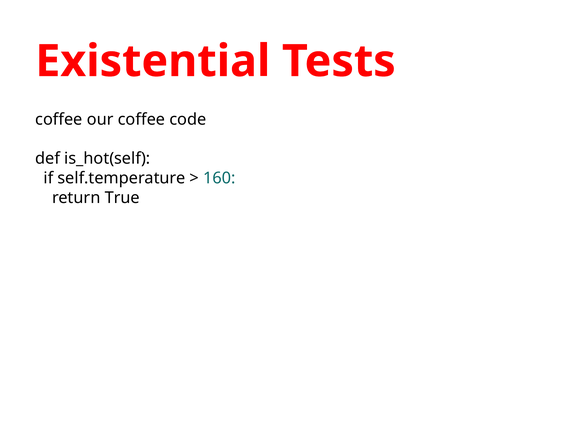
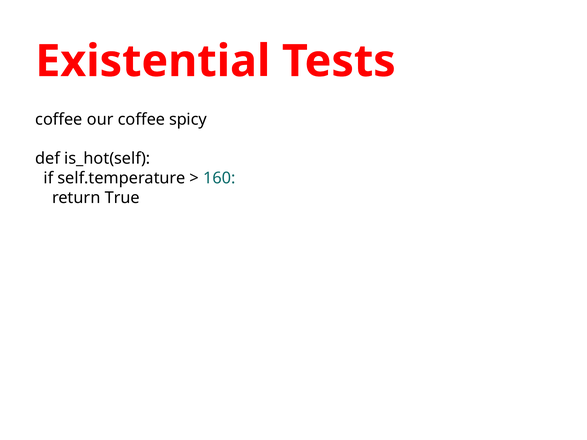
code: code -> spicy
